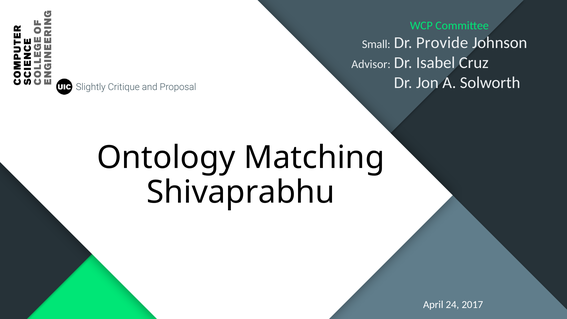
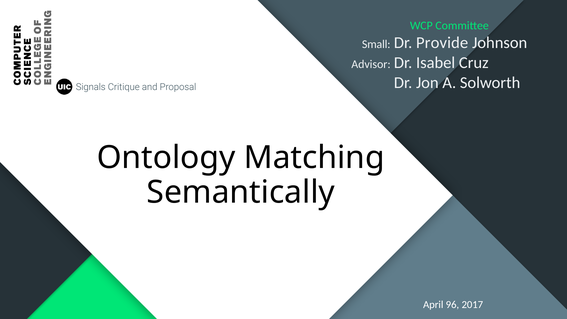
Slightly: Slightly -> Signals
Shivaprabhu at (241, 192): Shivaprabhu -> Semantically
24: 24 -> 96
